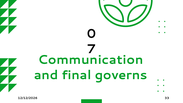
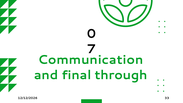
governs: governs -> through
